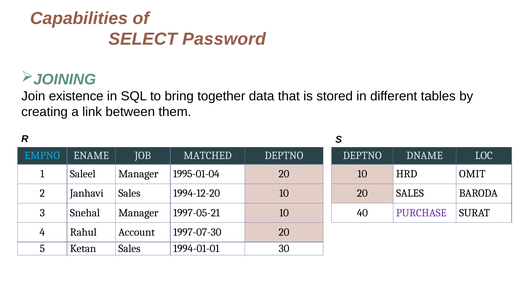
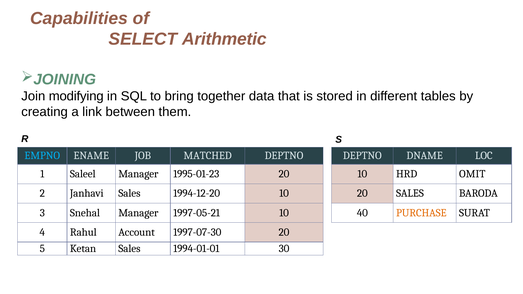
Password: Password -> Arithmetic
existence: existence -> modifying
1995-01-04: 1995-01-04 -> 1995-01-23
PURCHASE colour: purple -> orange
